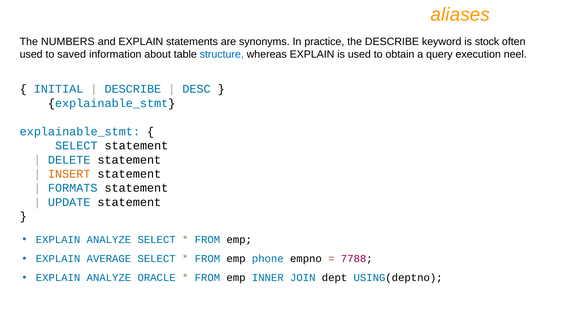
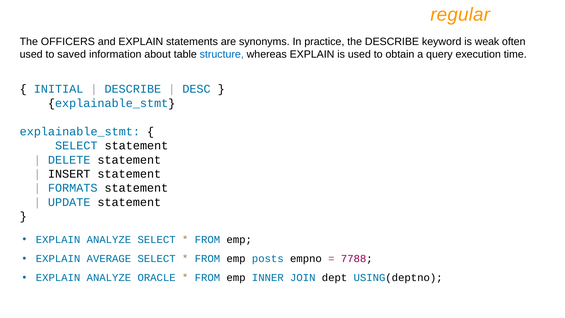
aliases: aliases -> regular
NUMBERS: NUMBERS -> OFFICERS
stock: stock -> weak
neel: neel -> time
INSERT colour: orange -> black
phone: phone -> posts
